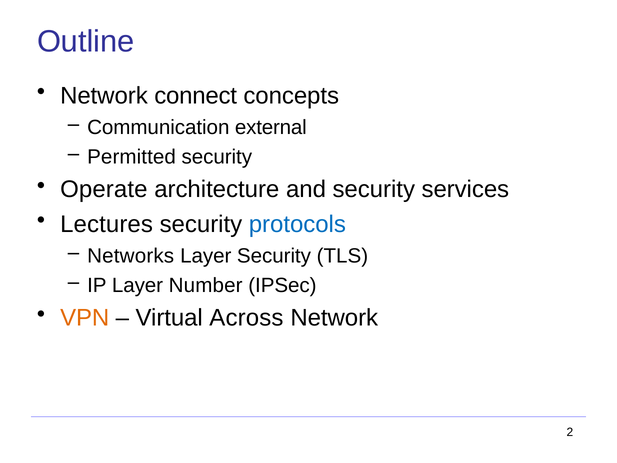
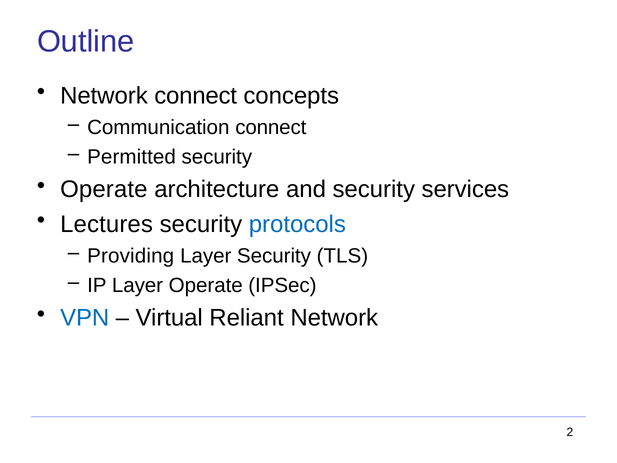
Communication external: external -> connect
Networks: Networks -> Providing
Layer Number: Number -> Operate
VPN colour: orange -> blue
Across: Across -> Reliant
